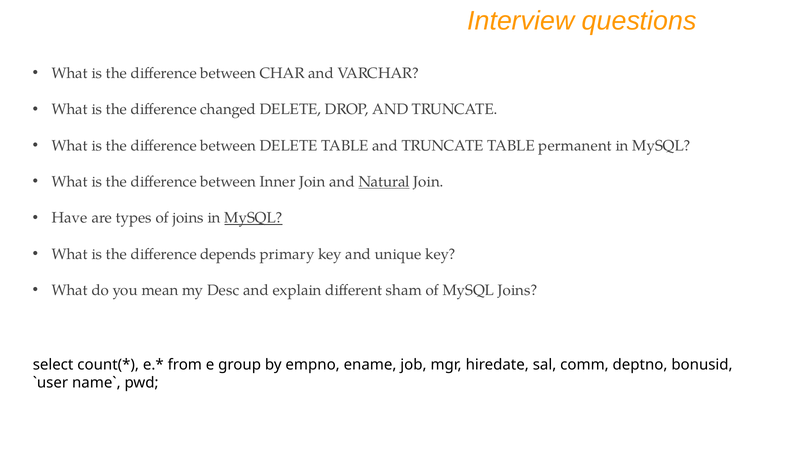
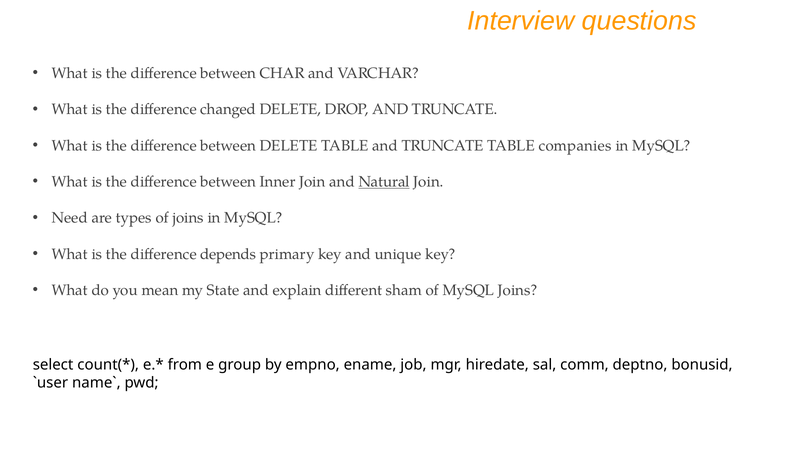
permanent: permanent -> companies
Have: Have -> Need
MySQL at (254, 218) underline: present -> none
Desc: Desc -> State
